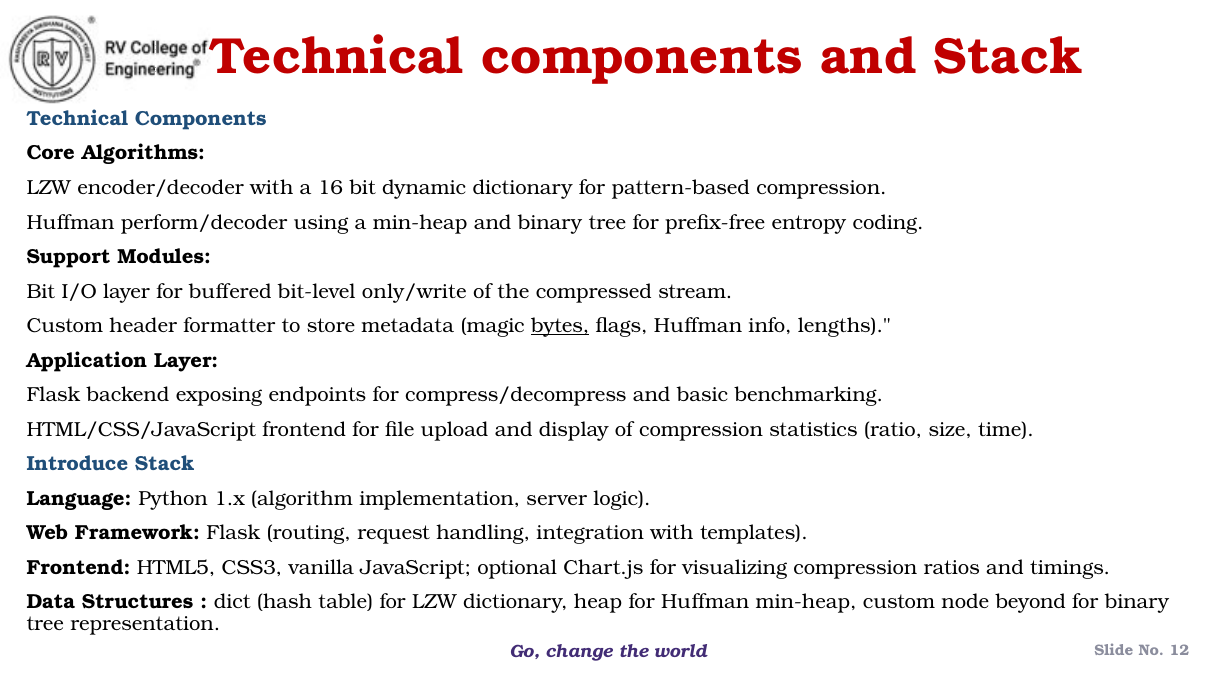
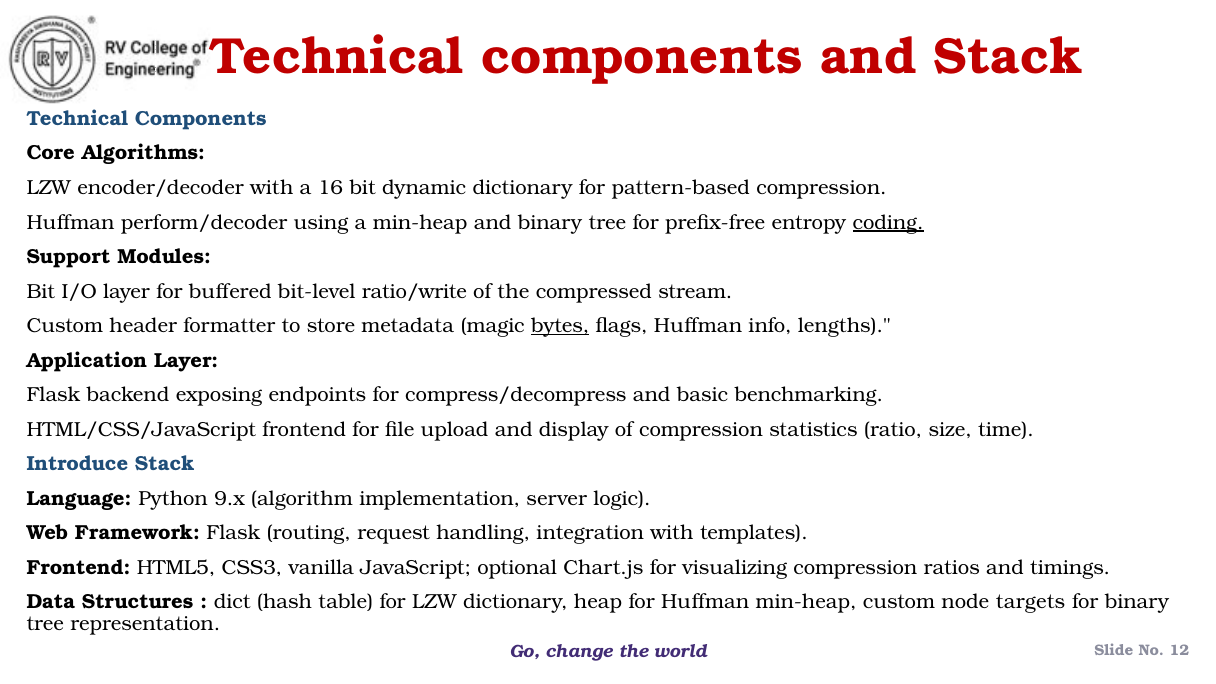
coding underline: none -> present
only/write: only/write -> ratio/write
1.x: 1.x -> 9.x
beyond: beyond -> targets
